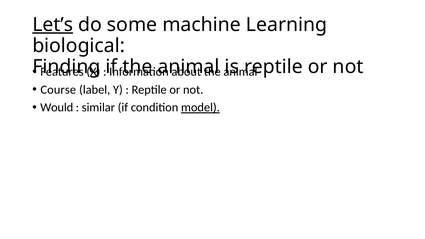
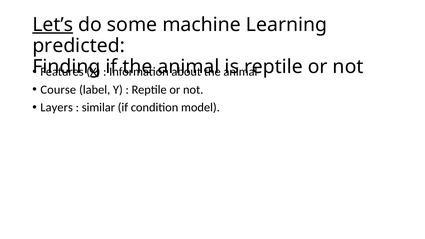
biological: biological -> predicted
Would: Would -> Layers
model underline: present -> none
